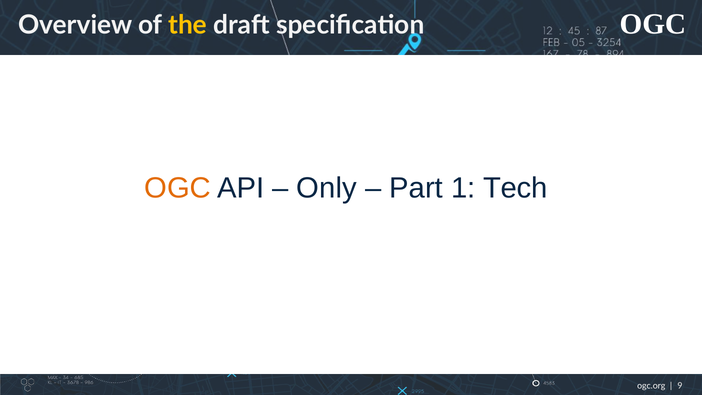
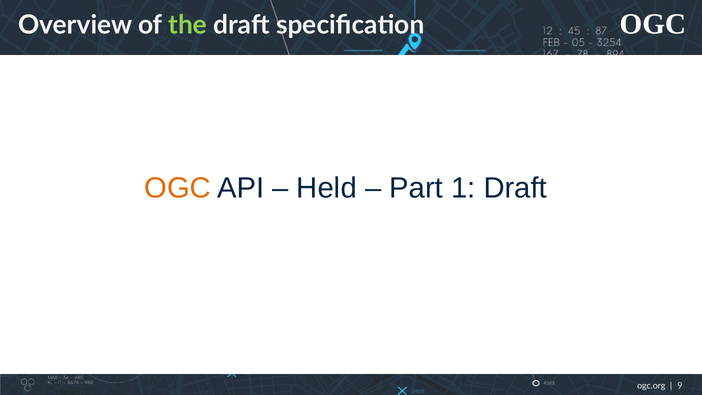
the colour: yellow -> light green
Only: Only -> Held
1 Tech: Tech -> Draft
